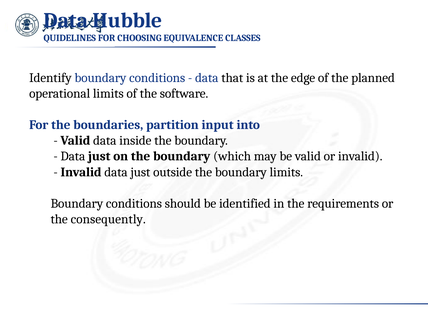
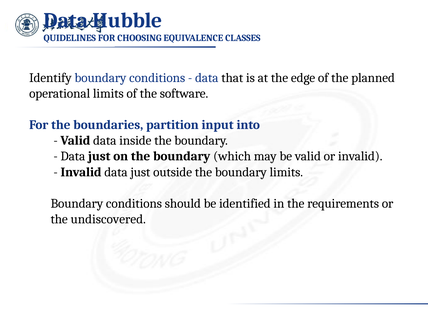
consequently: consequently -> undiscovered
